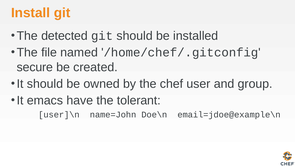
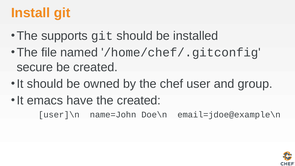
detected: detected -> supports
the tolerant: tolerant -> created
